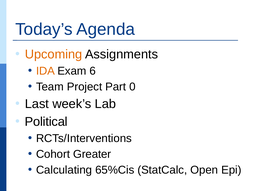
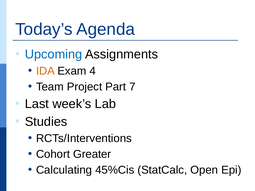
Upcoming colour: orange -> blue
6: 6 -> 4
0: 0 -> 7
Political: Political -> Studies
65%Cis: 65%Cis -> 45%Cis
